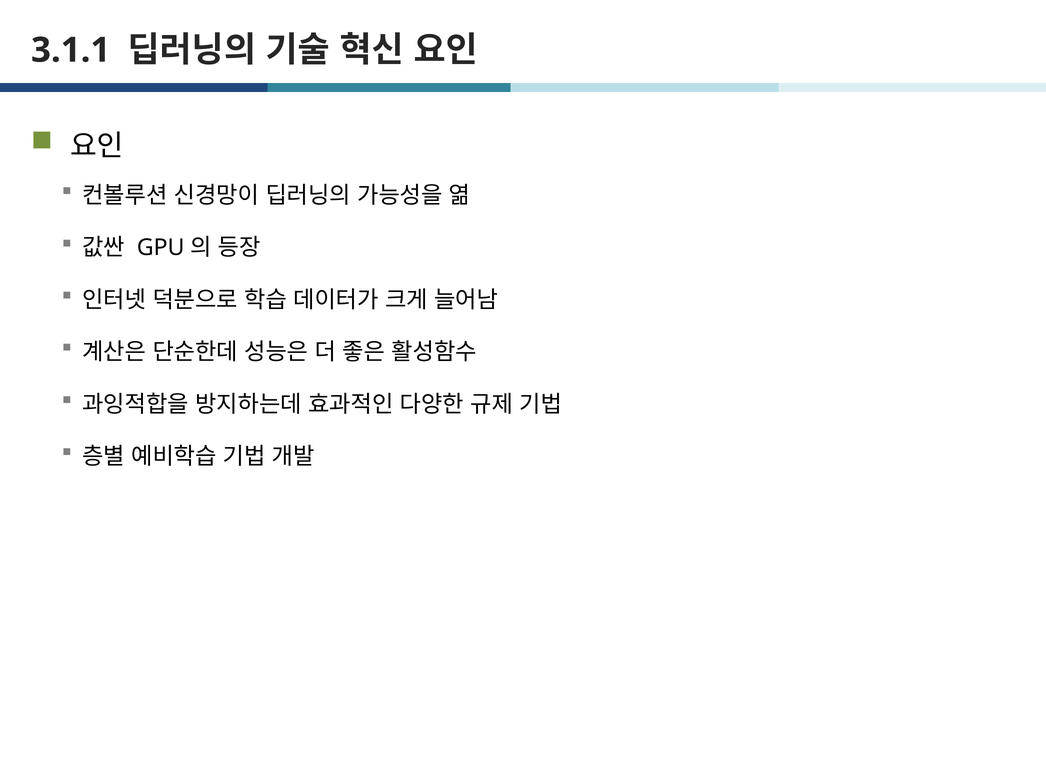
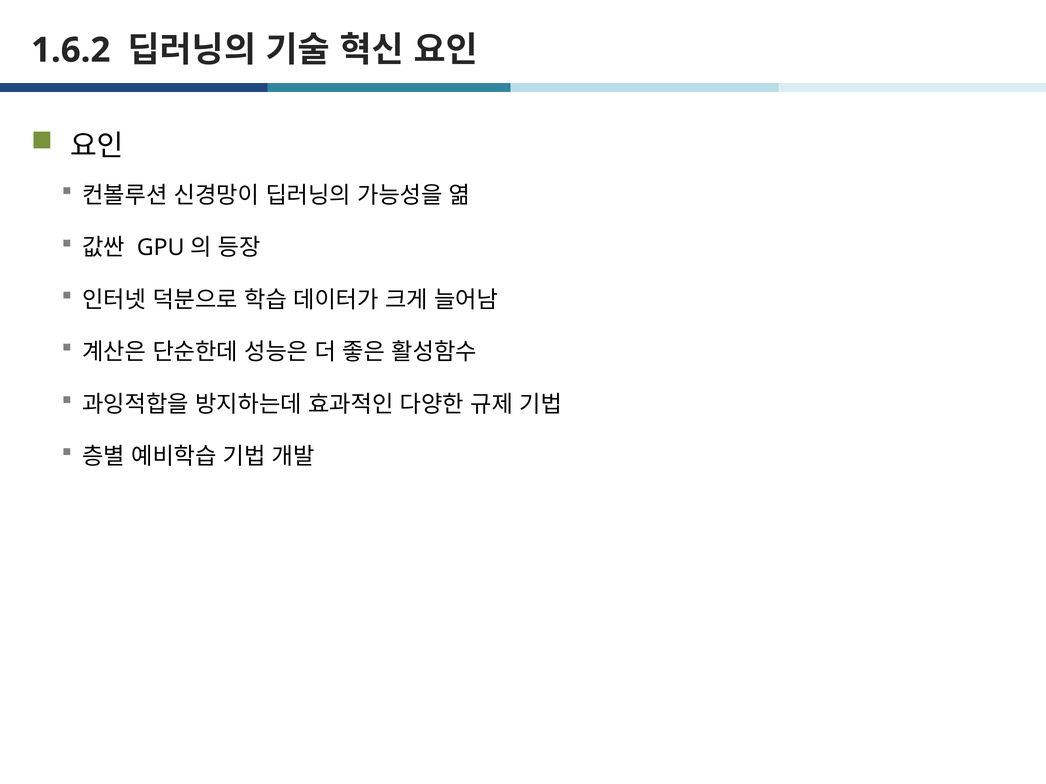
3.1.1: 3.1.1 -> 1.6.2
